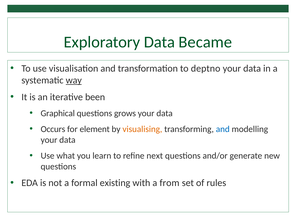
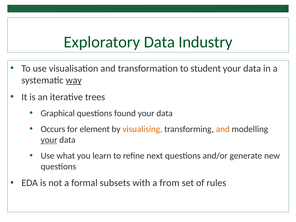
Became: Became -> Industry
deptno: deptno -> student
been: been -> trees
grows: grows -> found
and at (223, 129) colour: blue -> orange
your at (49, 140) underline: none -> present
existing: existing -> subsets
